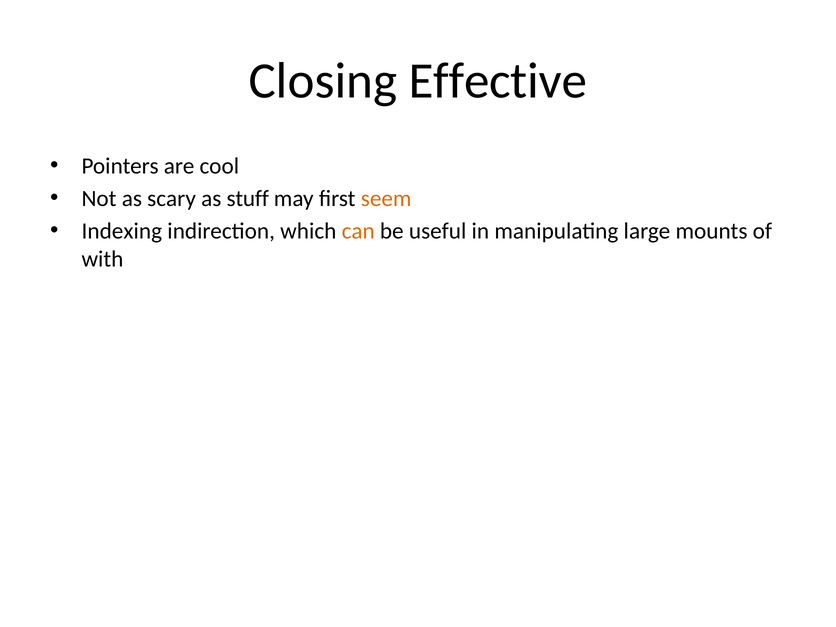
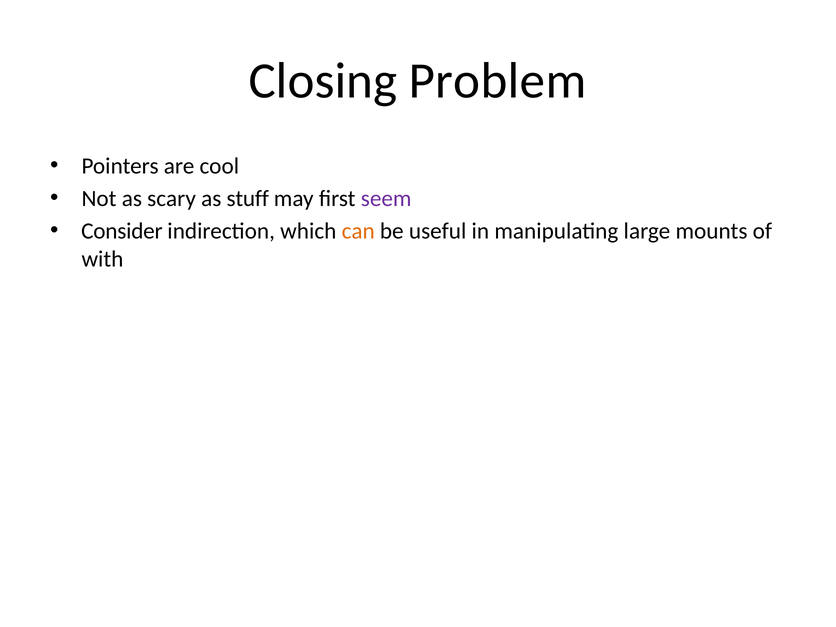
Effective: Effective -> Problem
seem colour: orange -> purple
Indexing: Indexing -> Consider
